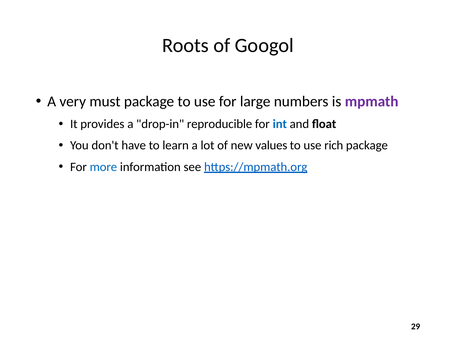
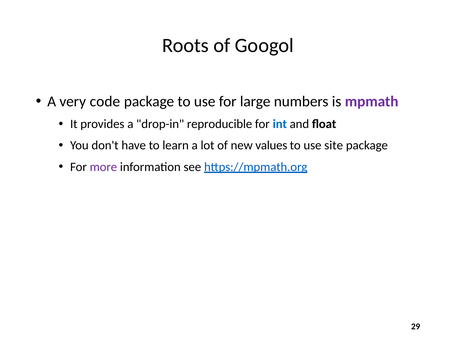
must: must -> code
rich: rich -> site
more colour: blue -> purple
